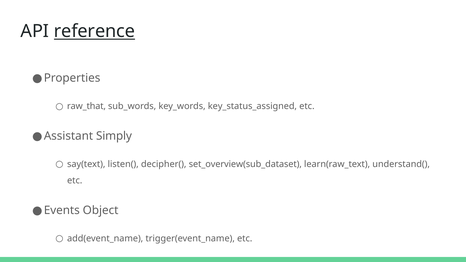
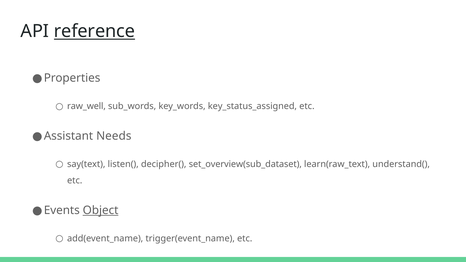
raw_that: raw_that -> raw_well
Simply: Simply -> Needs
Object at (101, 210) underline: none -> present
